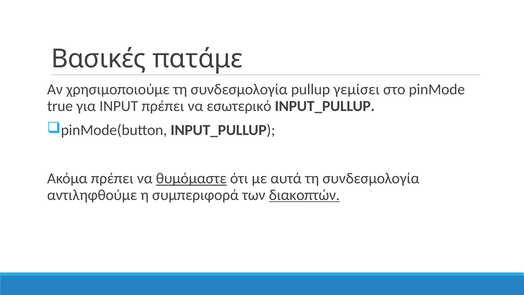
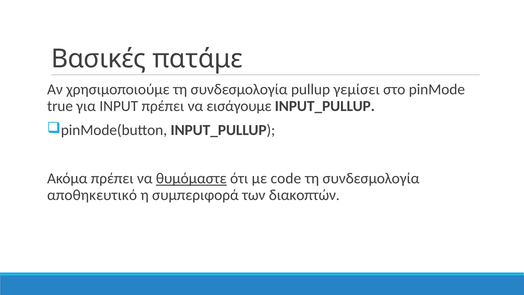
εσωτερικό: εσωτερικό -> εισάγουμε
αυτά: αυτά -> code
αντιληφθούμε: αντιληφθούμε -> αποθηκευτικό
διακοπτών underline: present -> none
